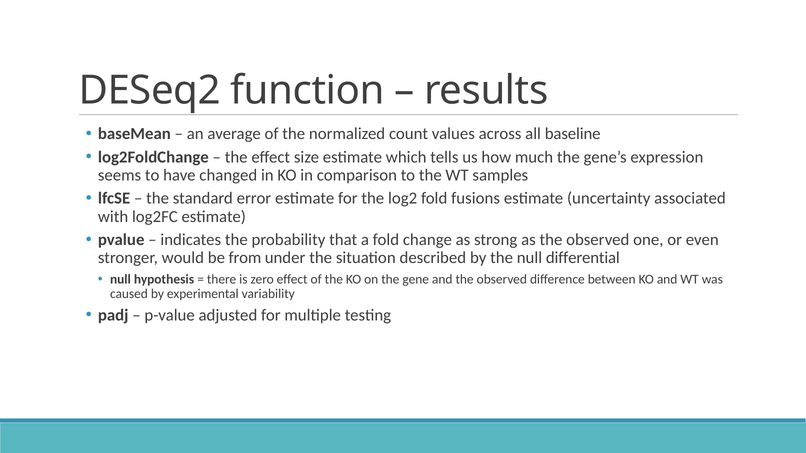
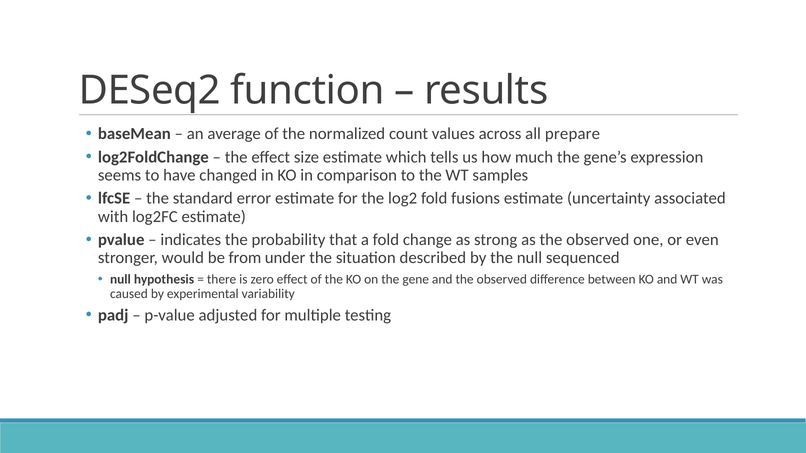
baseline: baseline -> prepare
differential: differential -> sequenced
